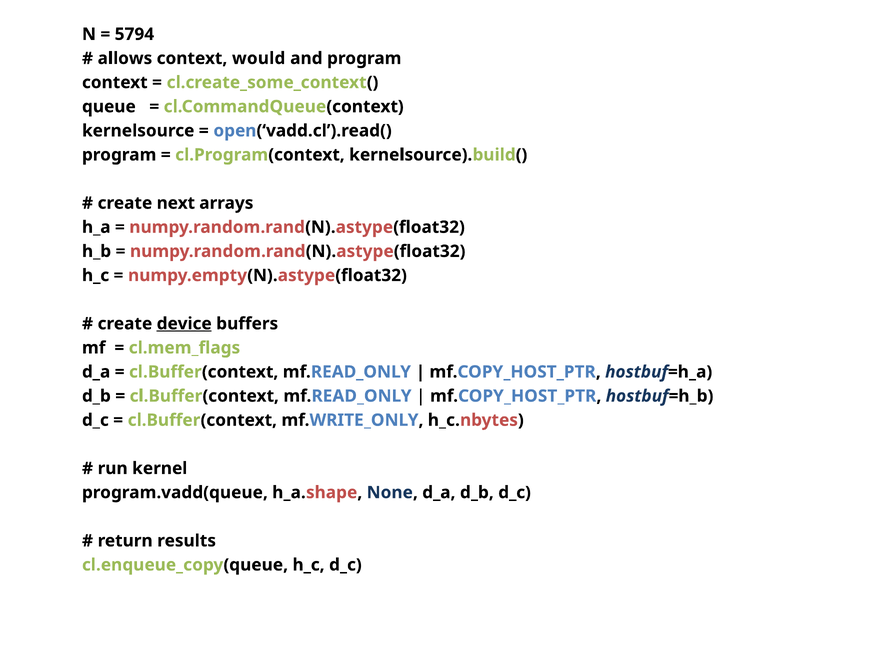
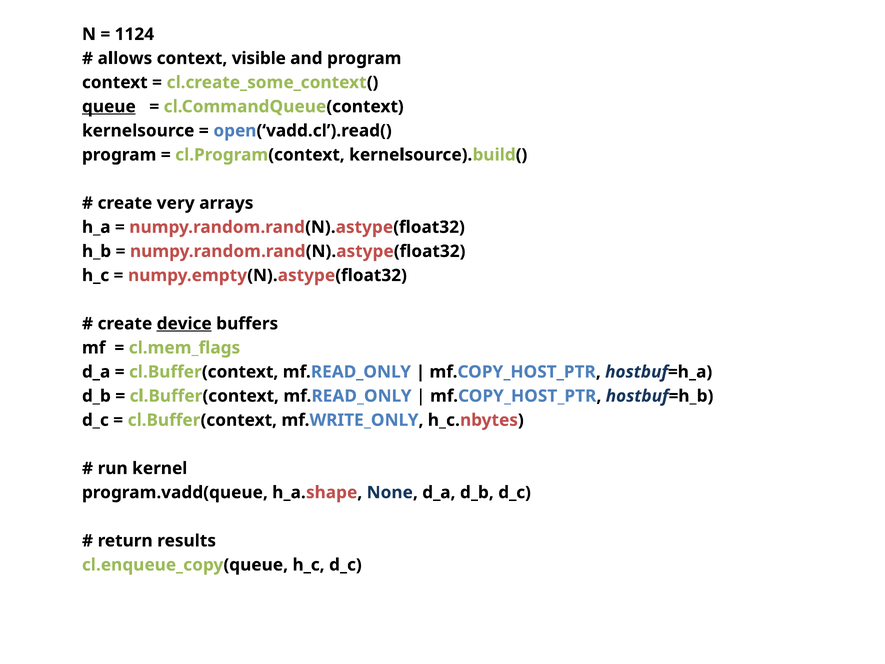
5794: 5794 -> 1124
would: would -> visible
queue underline: none -> present
next: next -> very
